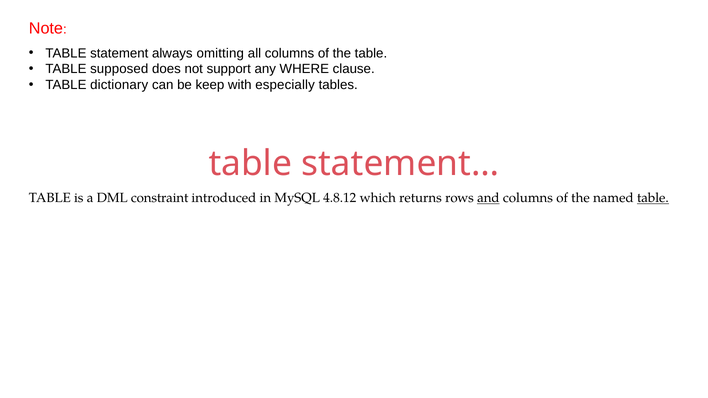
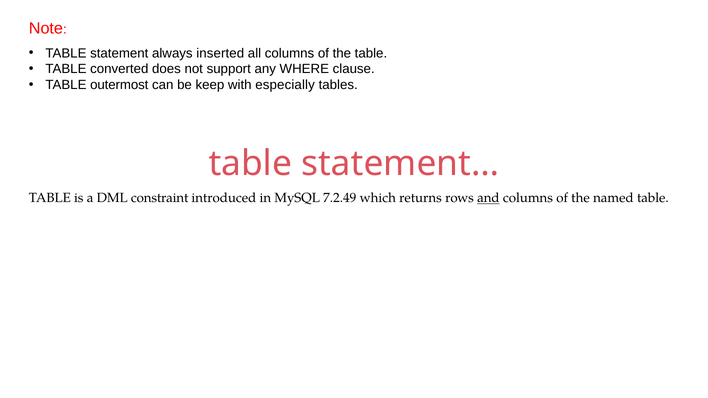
omitting: omitting -> inserted
supposed: supposed -> converted
dictionary: dictionary -> outermost
4.8.12: 4.8.12 -> 7.2.49
table at (653, 198) underline: present -> none
